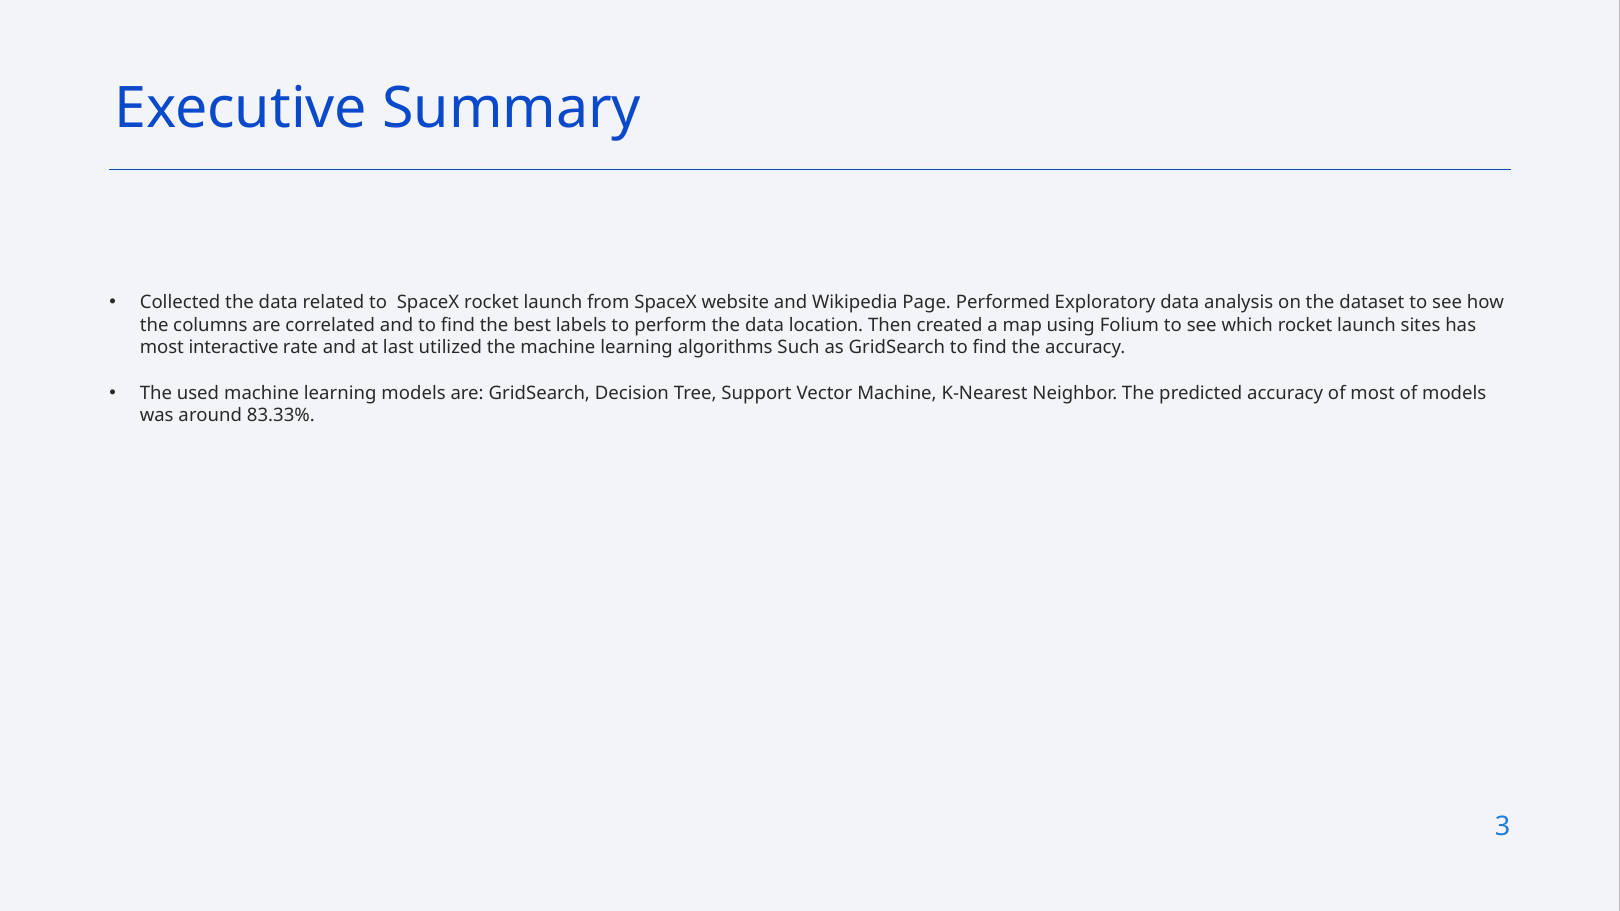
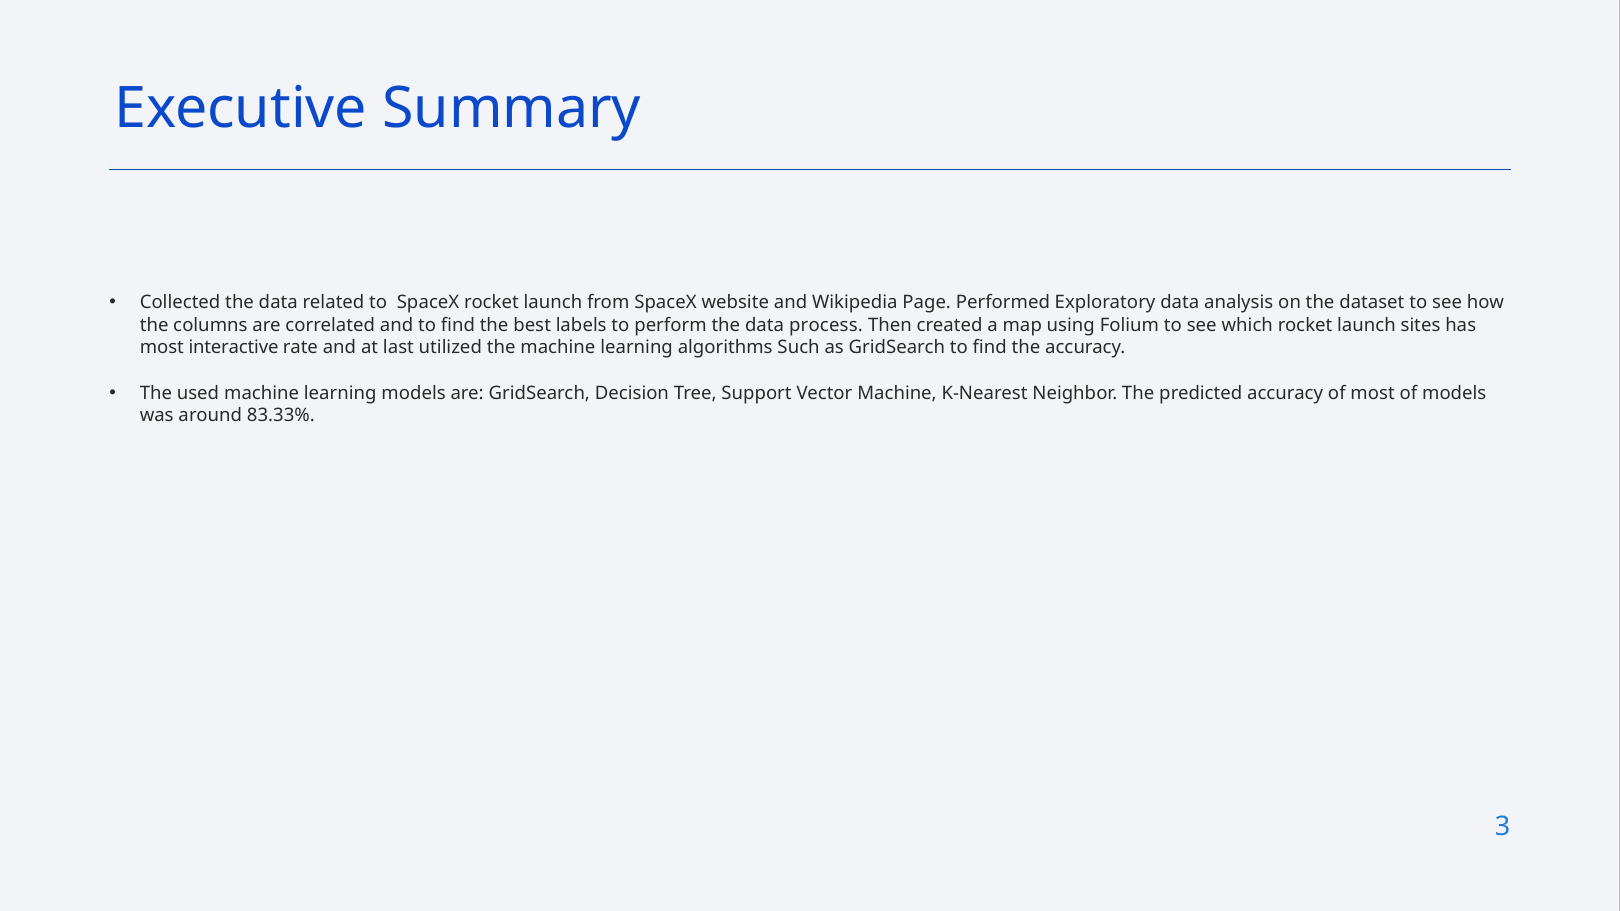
location: location -> process
